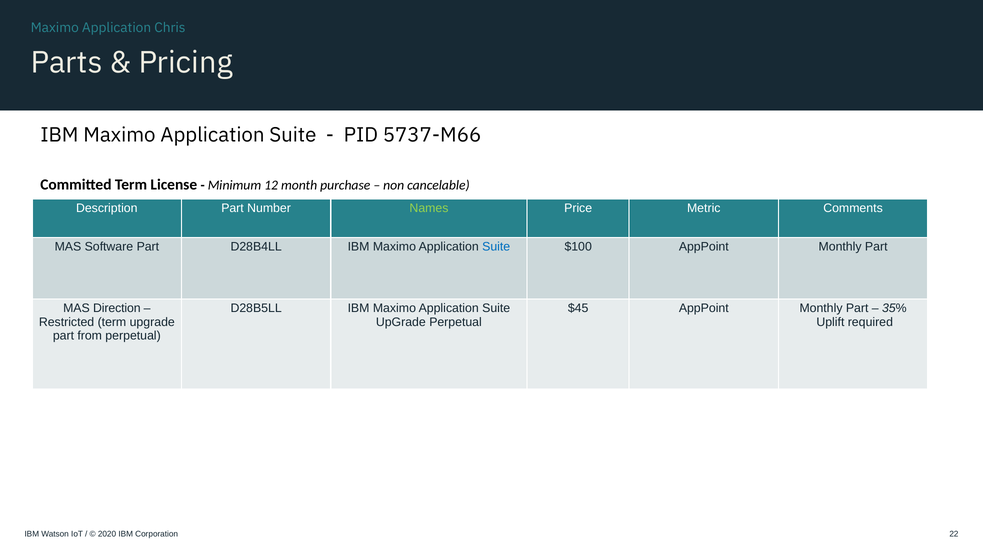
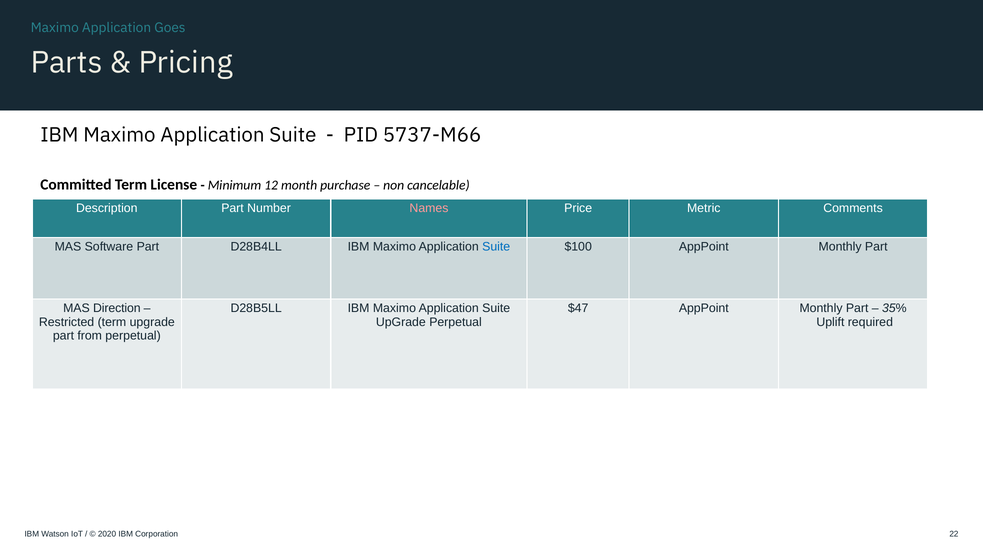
Chris: Chris -> Goes
Names colour: light green -> pink
$45: $45 -> $47
